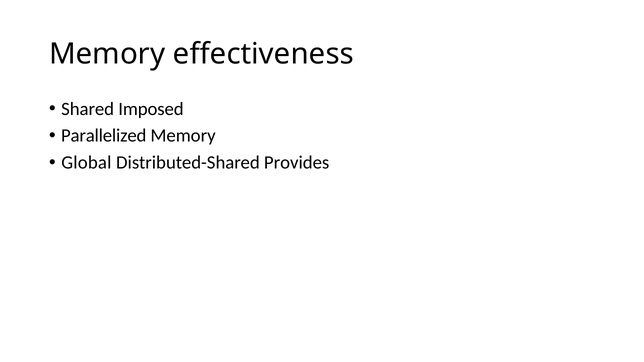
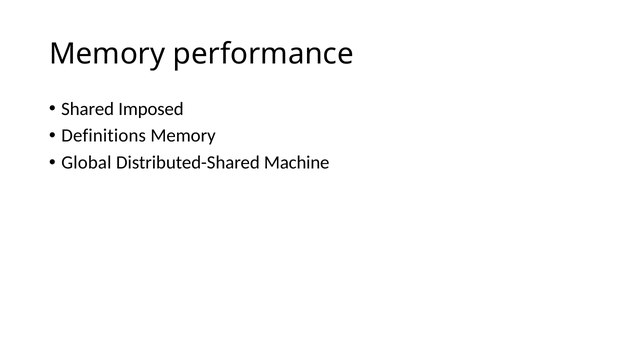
effectiveness: effectiveness -> performance
Parallelized: Parallelized -> Definitions
Provides: Provides -> Machine
